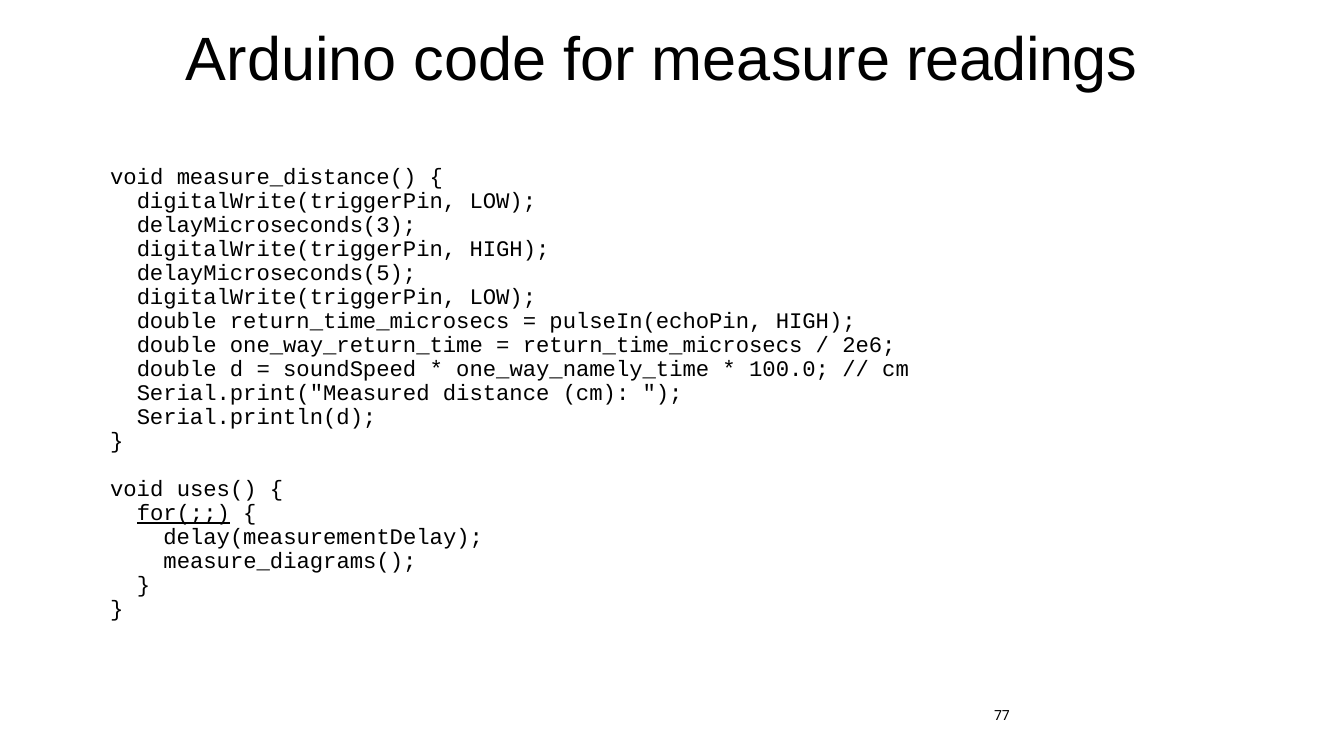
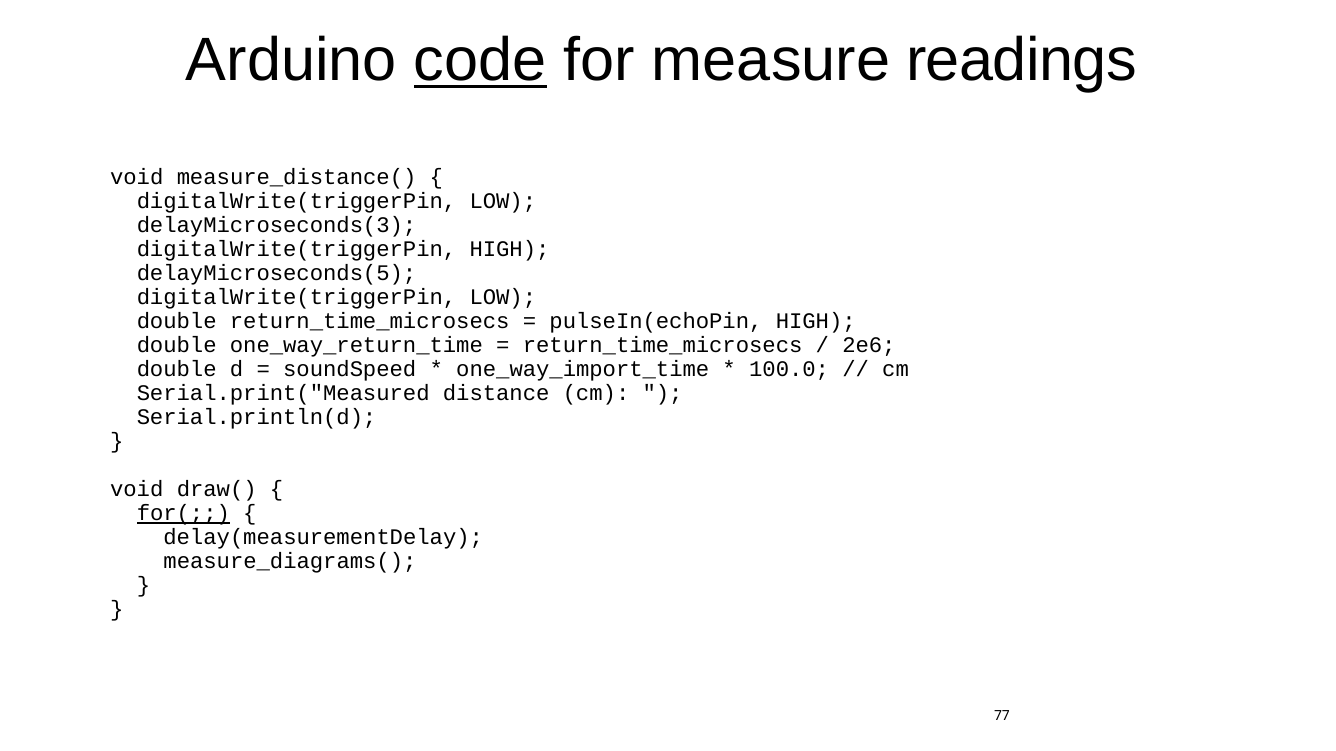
code underline: none -> present
one_way_namely_time: one_way_namely_time -> one_way_import_time
uses(: uses( -> draw(
